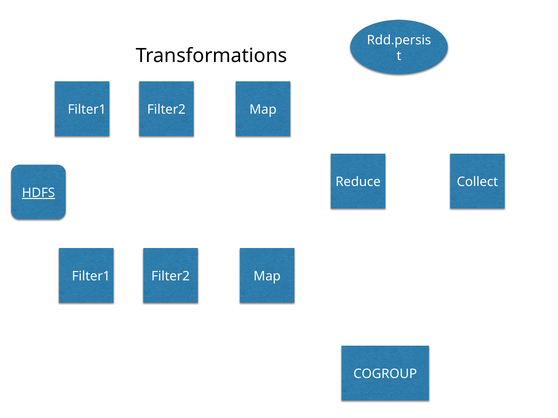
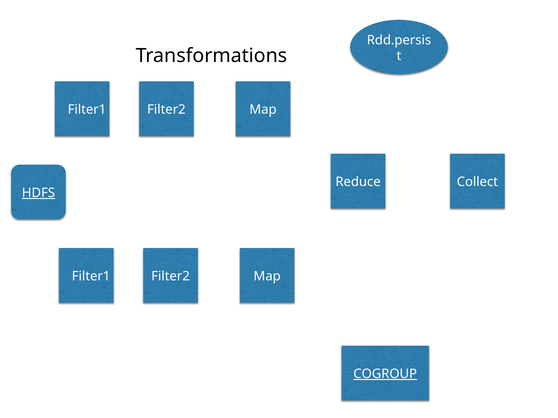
COGROUP underline: none -> present
